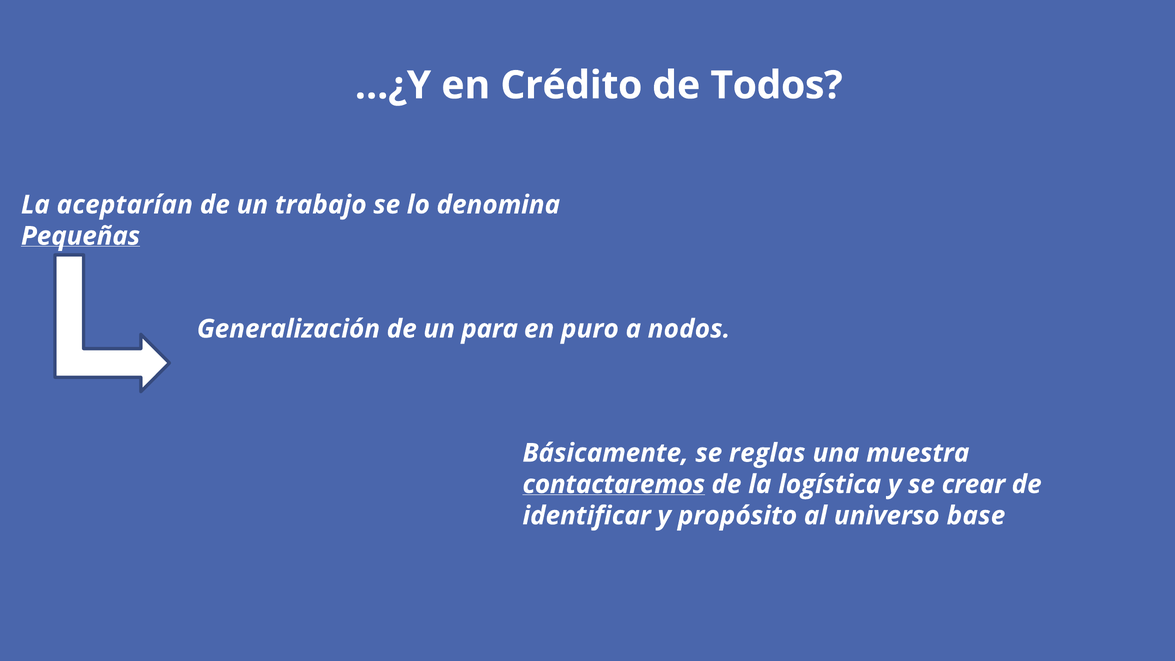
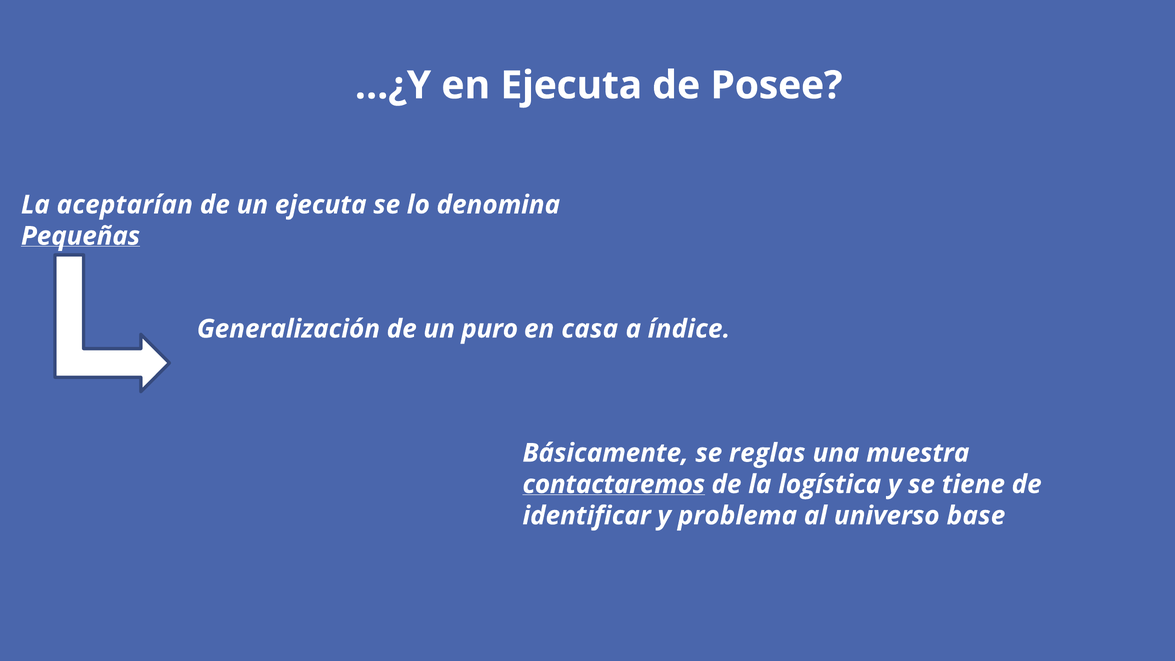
en Crédito: Crédito -> Ejecuta
Todos: Todos -> Posee
un trabajo: trabajo -> ejecuta
para: para -> puro
puro: puro -> casa
nodos: nodos -> índice
crear: crear -> tiene
propósito: propósito -> problema
